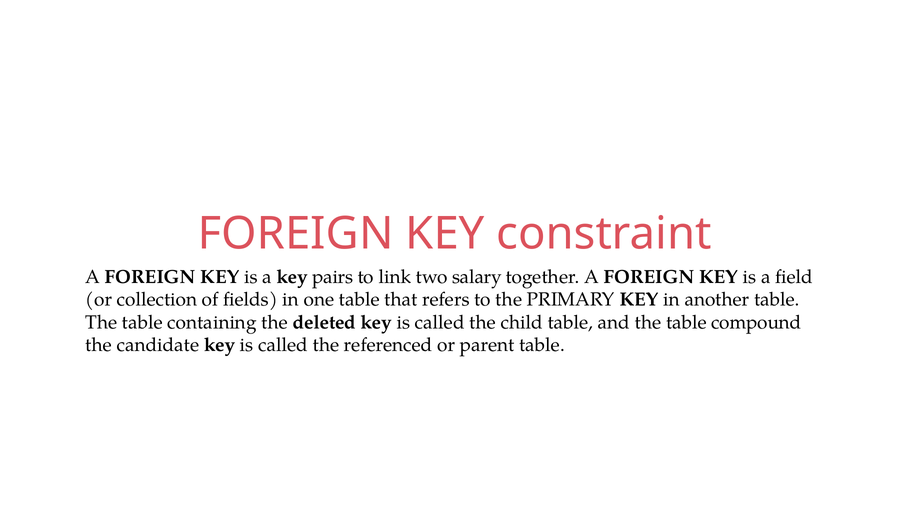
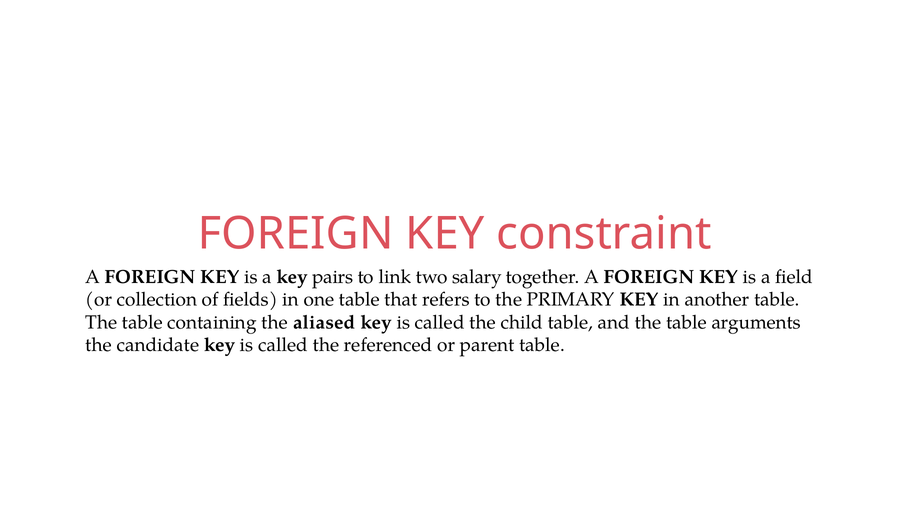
deleted: deleted -> aliased
compound: compound -> arguments
